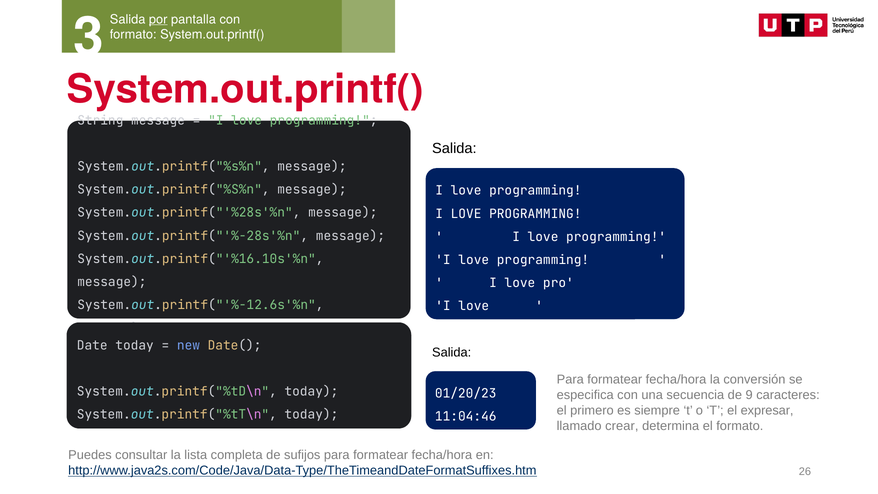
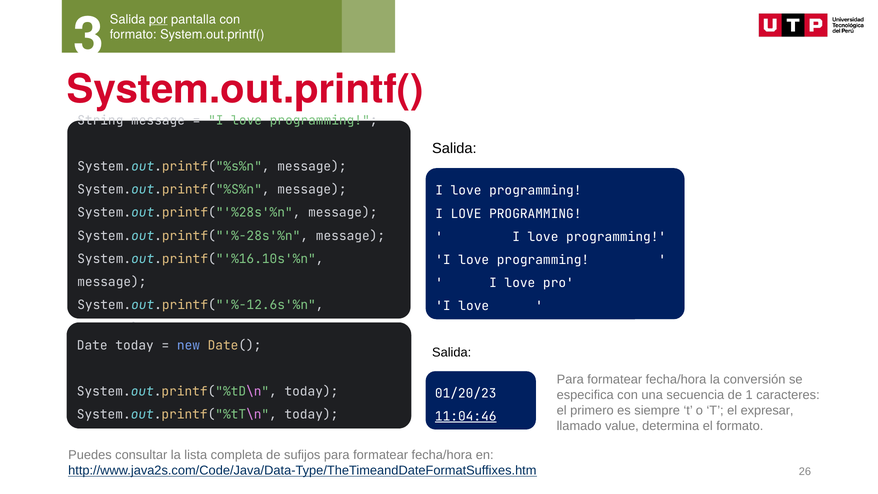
9: 9 -> 1
11:04:46 underline: none -> present
crear: crear -> value
